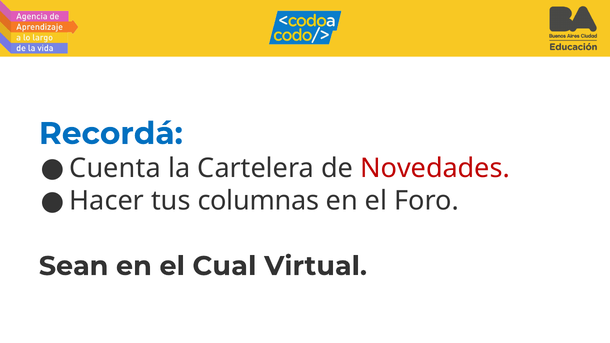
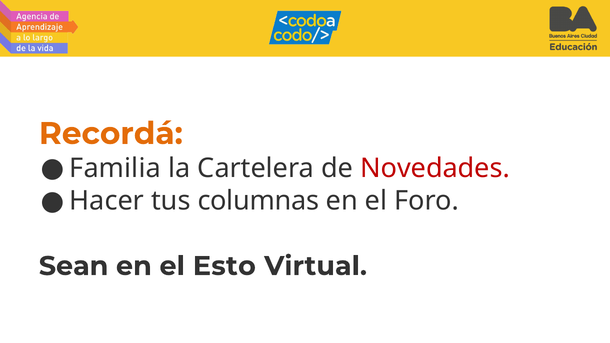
Recordá colour: blue -> orange
Cuenta: Cuenta -> Familia
Cual: Cual -> Esto
